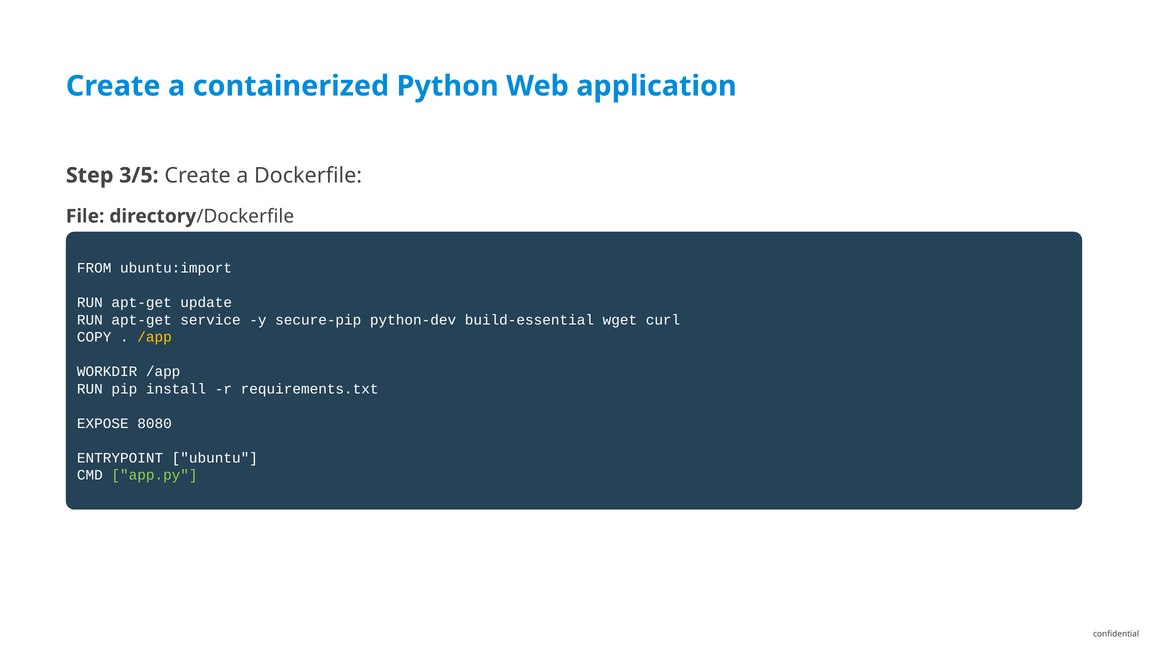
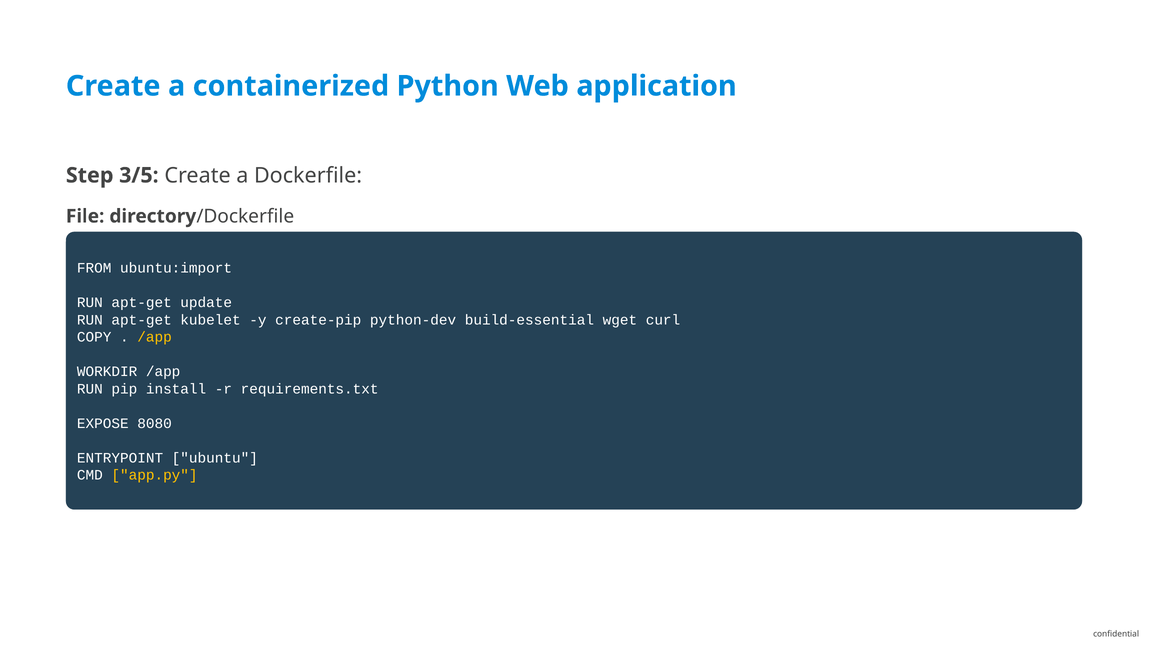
service: service -> kubelet
secure-pip: secure-pip -> create-pip
app.py colour: light green -> yellow
